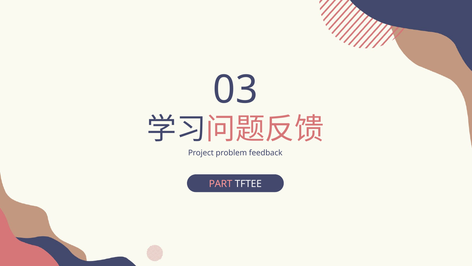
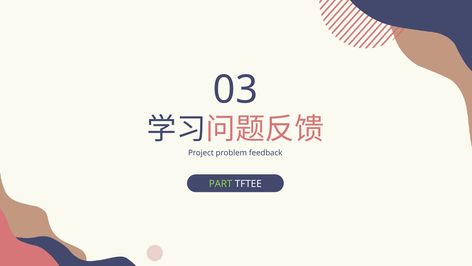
PART colour: pink -> light green
